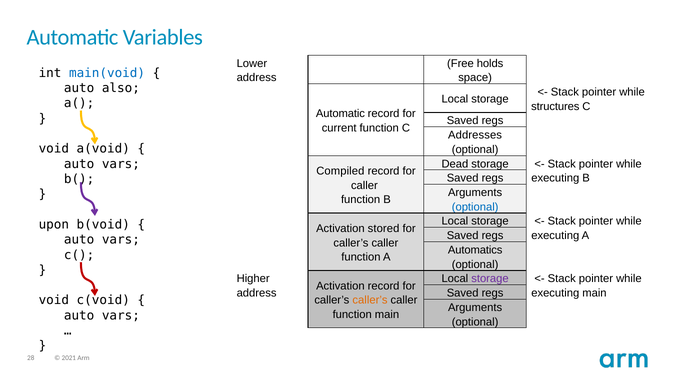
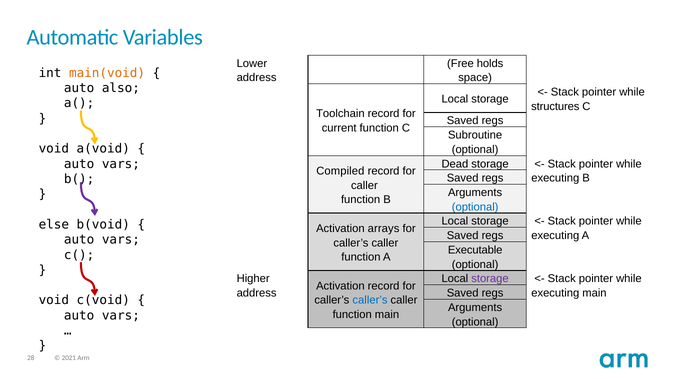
main(void colour: blue -> orange
Automatic at (340, 114): Automatic -> Toolchain
Addresses: Addresses -> Subroutine
upon: upon -> else
stored: stored -> arrays
Automatics: Automatics -> Executable
caller’s at (370, 300) colour: orange -> blue
